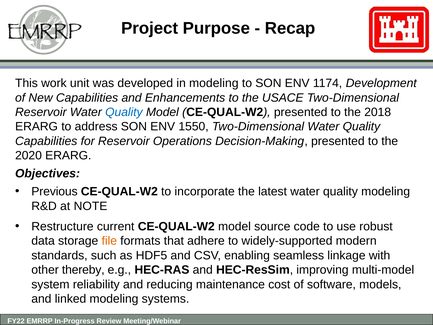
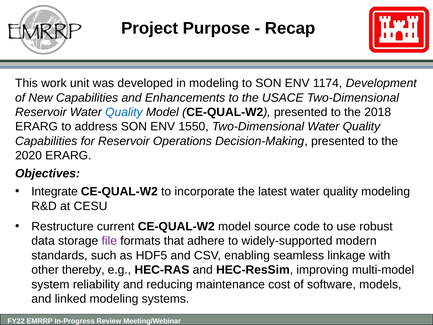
Previous: Previous -> Integrate
NOTE: NOTE -> CESU
file colour: orange -> purple
